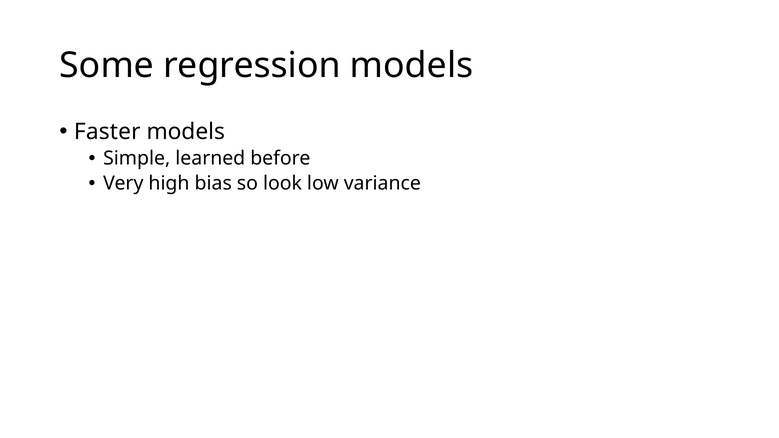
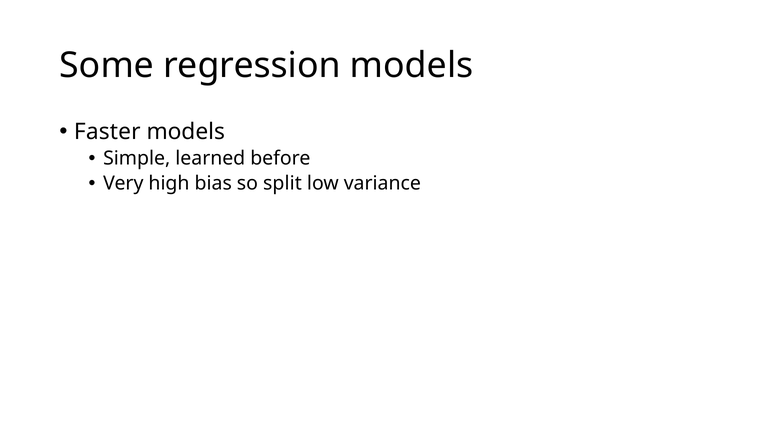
look: look -> split
